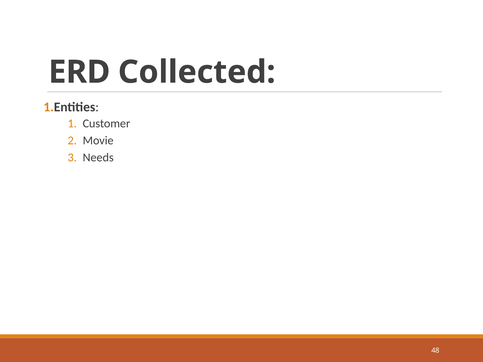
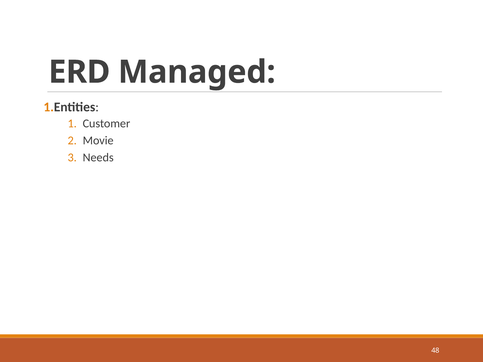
Collected: Collected -> Managed
